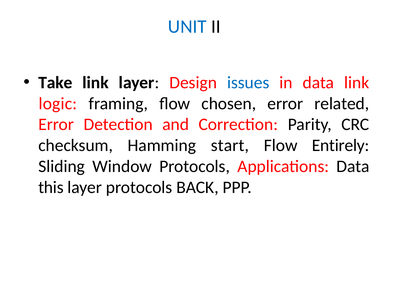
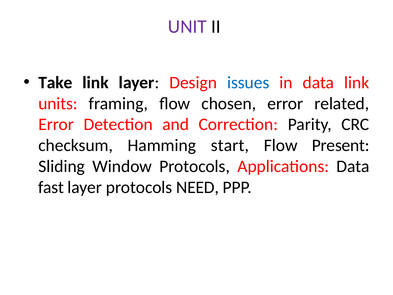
UNIT colour: blue -> purple
logic: logic -> units
Entirely: Entirely -> Present
this: this -> fast
BACK: BACK -> NEED
